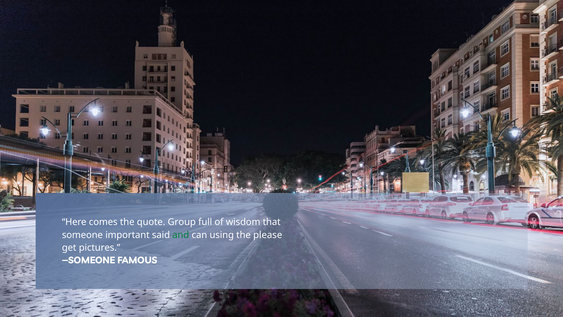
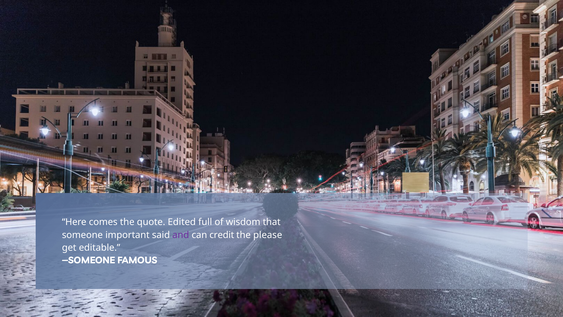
Group: Group -> Edited
and colour: green -> purple
using: using -> credit
pictures: pictures -> editable
